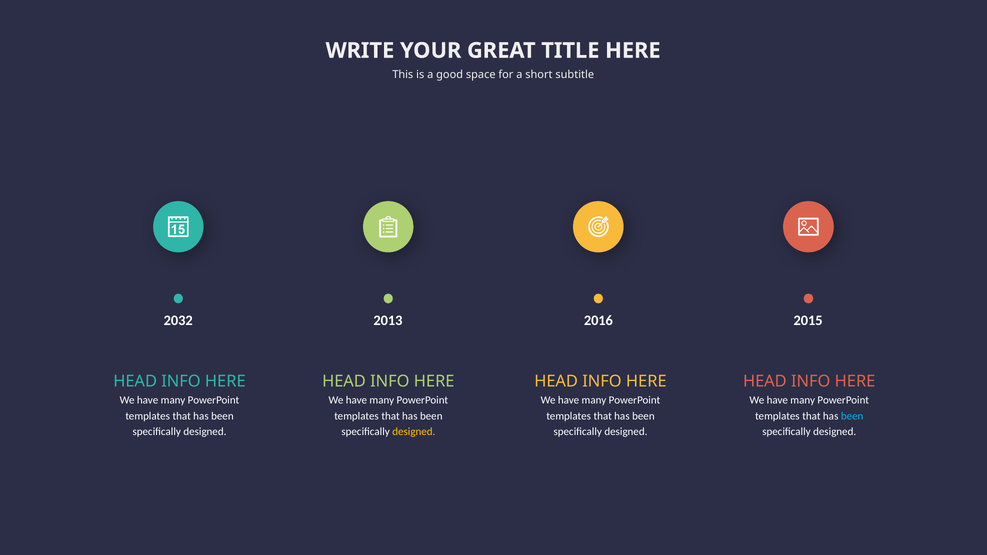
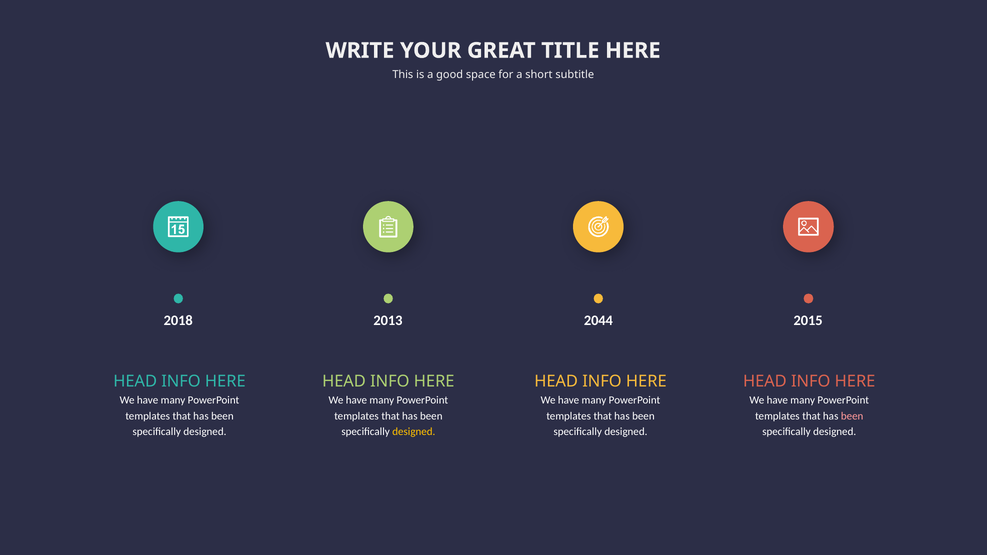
2032: 2032 -> 2018
2016: 2016 -> 2044
been at (852, 416) colour: light blue -> pink
